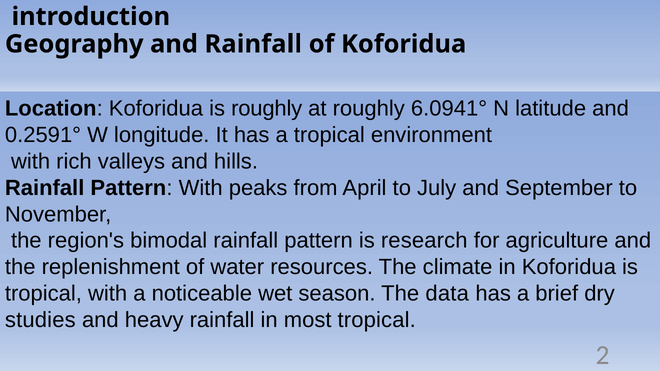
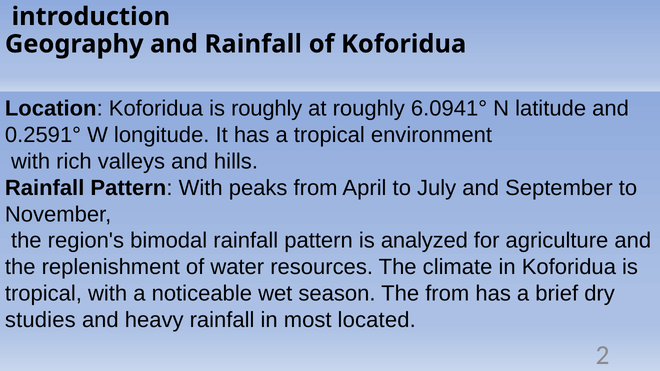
research: research -> analyzed
The data: data -> from
most tropical: tropical -> located
